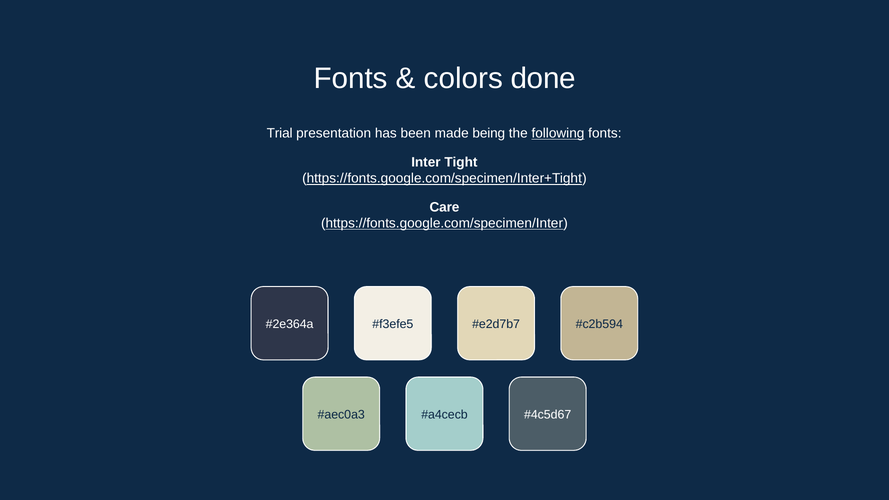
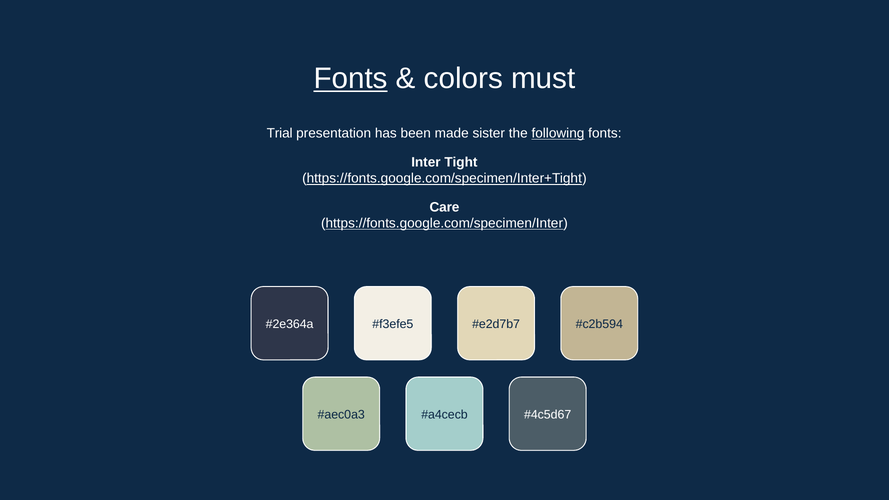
Fonts at (351, 78) underline: none -> present
done: done -> must
being: being -> sister
